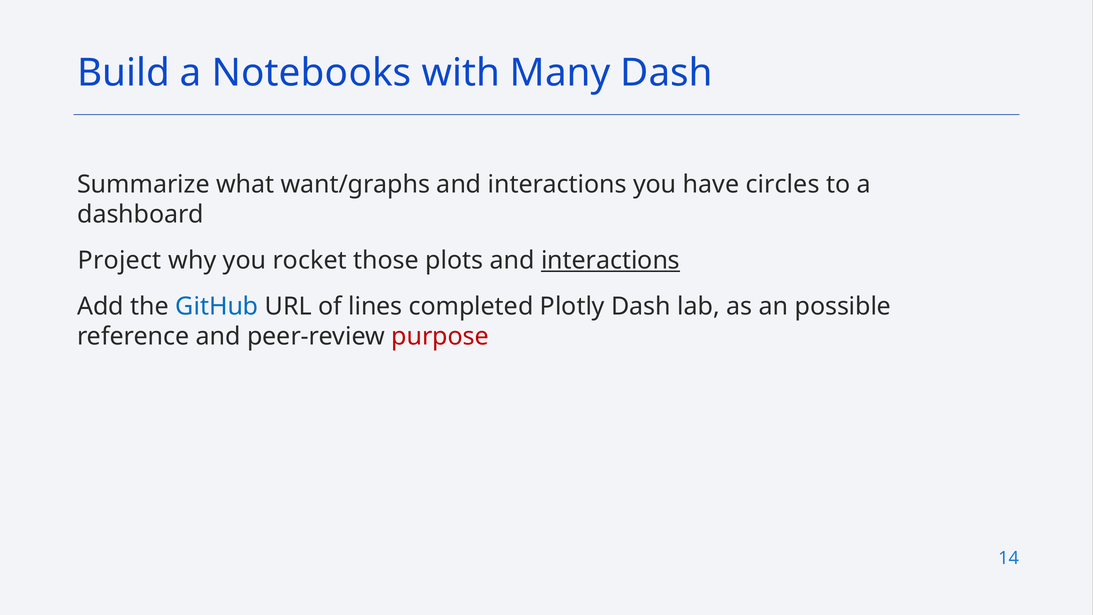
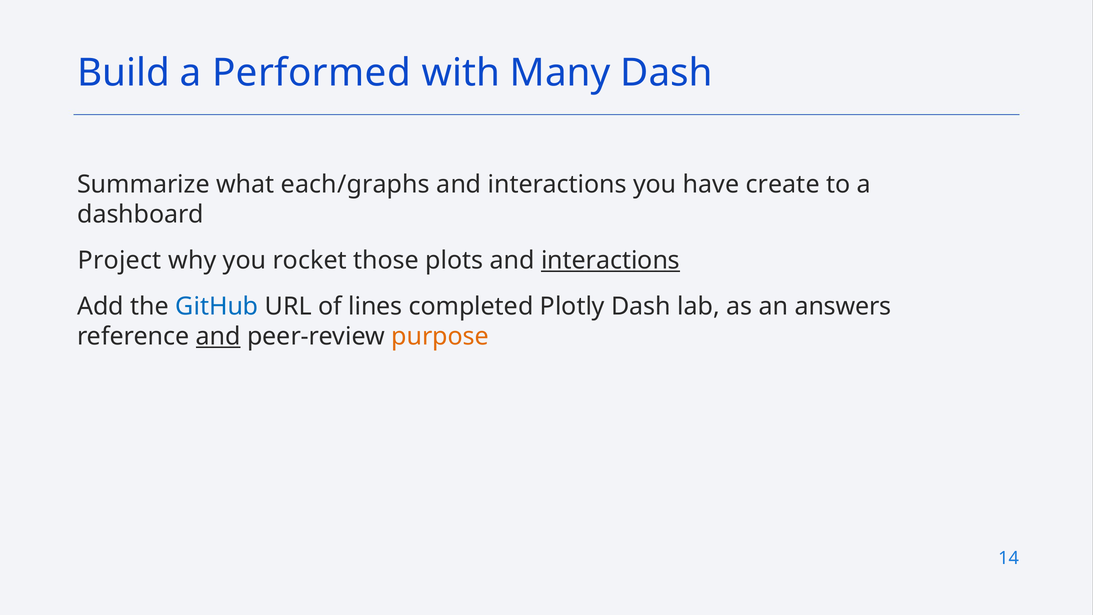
Notebooks: Notebooks -> Performed
want/graphs: want/graphs -> each/graphs
circles: circles -> create
possible: possible -> answers
and at (218, 336) underline: none -> present
purpose colour: red -> orange
